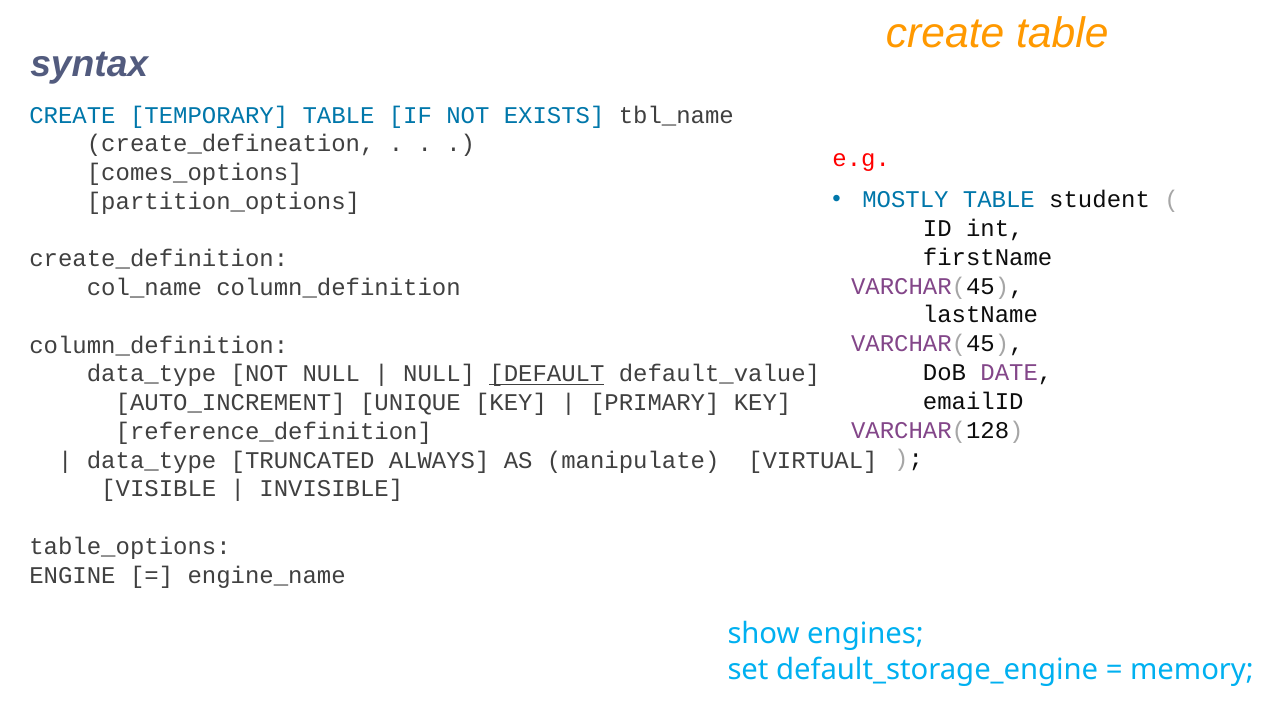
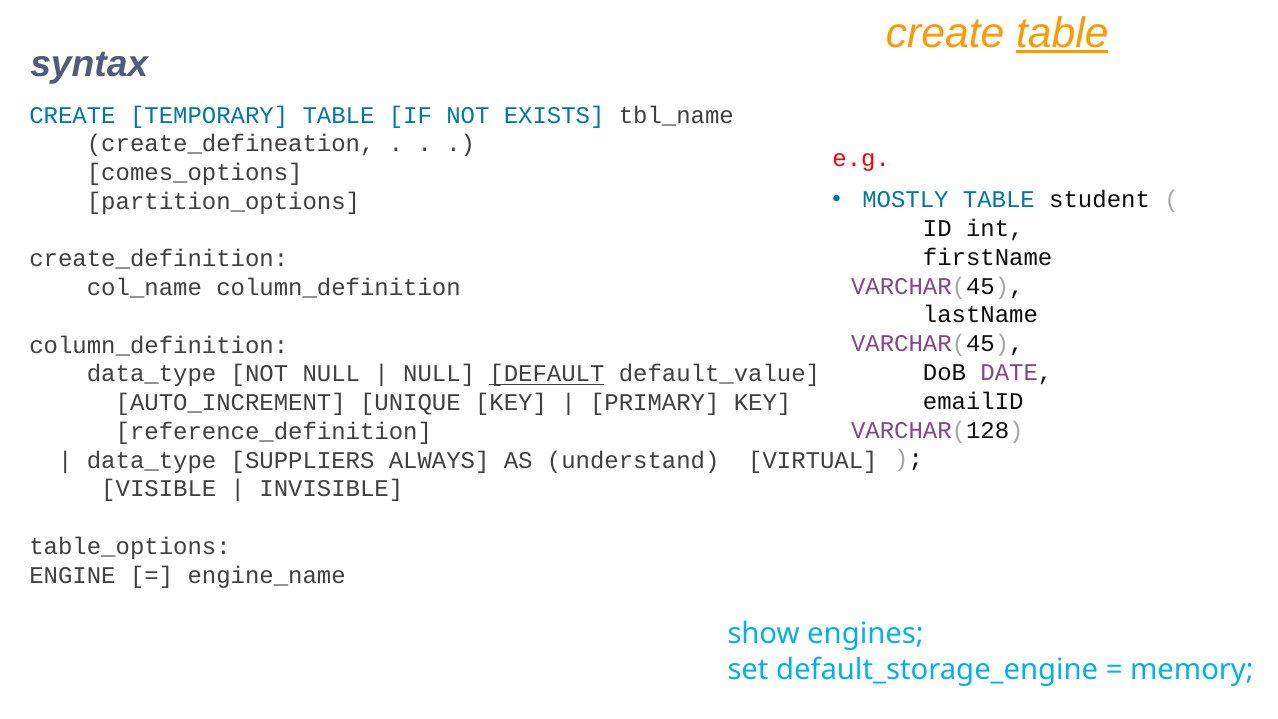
table at (1062, 33) underline: none -> present
TRUNCATED: TRUNCATED -> SUPPLIERS
manipulate: manipulate -> understand
